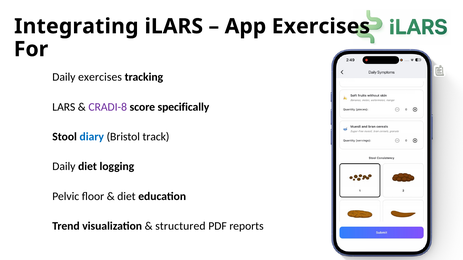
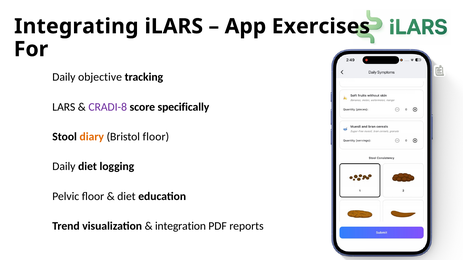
exercises at (100, 77): exercises -> objective
diary colour: blue -> orange
Bristol track: track -> floor
structured: structured -> integration
